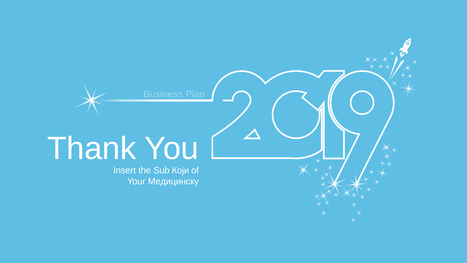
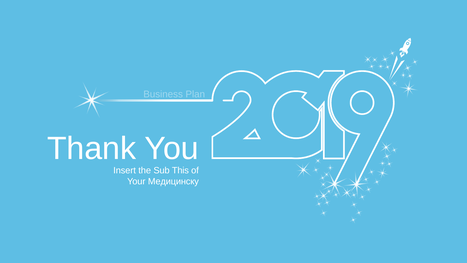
Који: Који -> This
